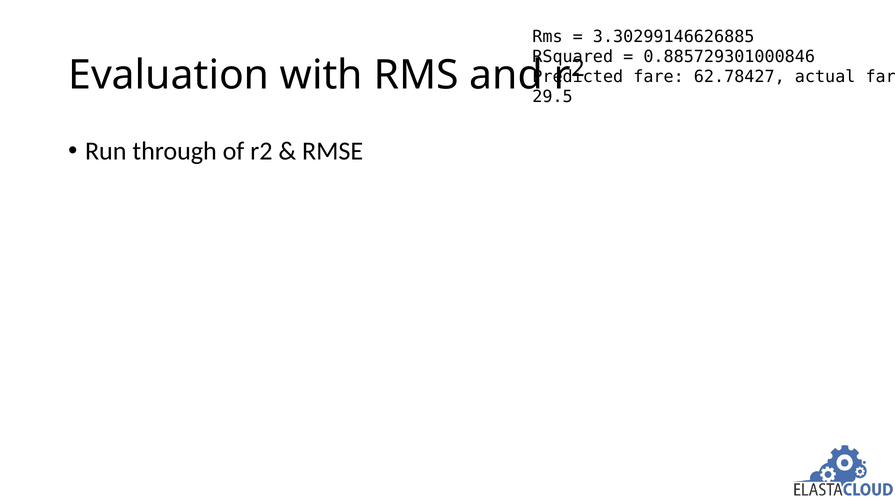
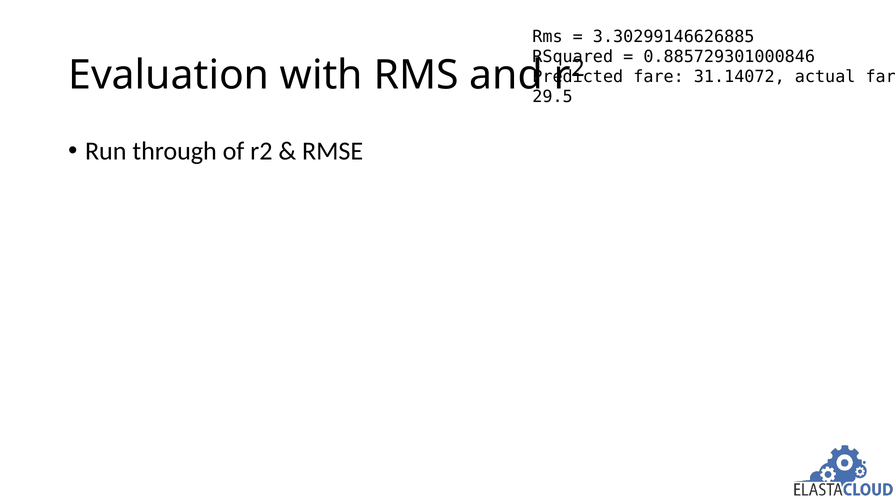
62.78427: 62.78427 -> 31.14072
